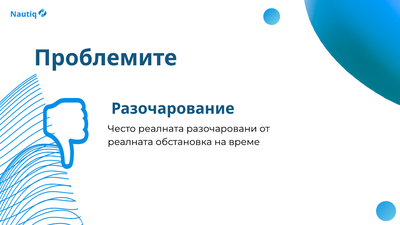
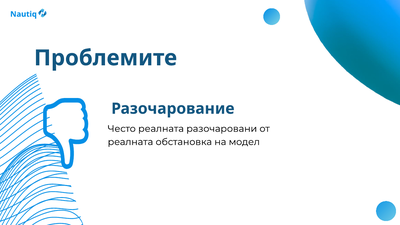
време: време -> модел
